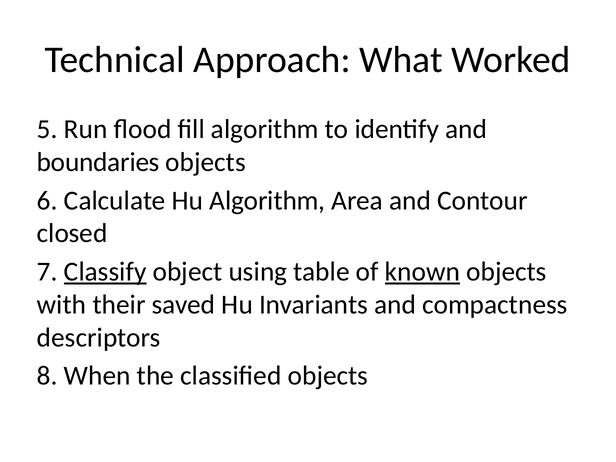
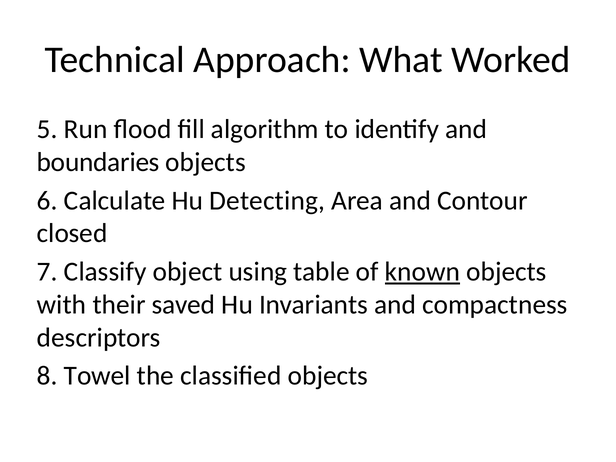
Hu Algorithm: Algorithm -> Detecting
Classify underline: present -> none
When: When -> Towel
